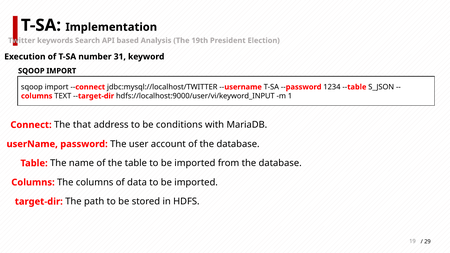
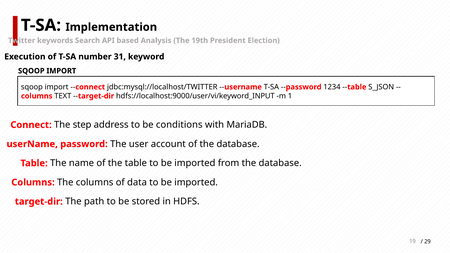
that: that -> step
